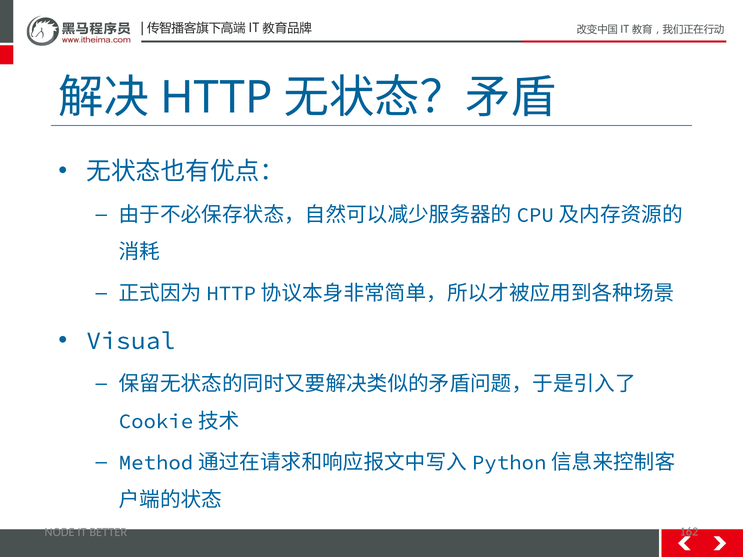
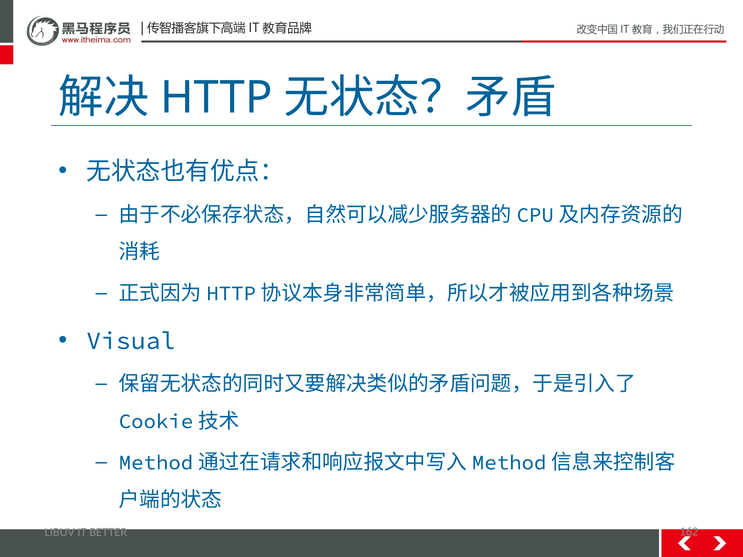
Python at (509, 463): Python -> Method
NODE: NODE -> LIBUV
